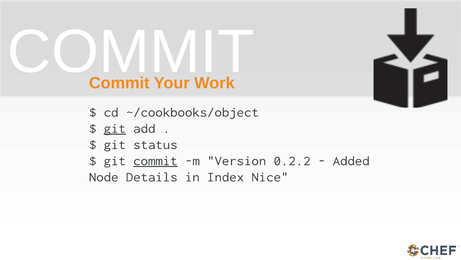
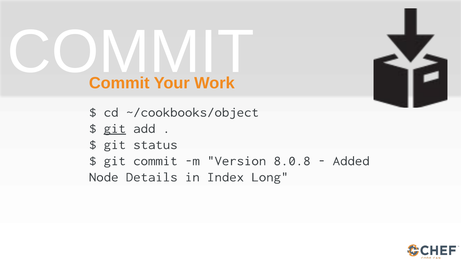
commit at (155, 160) underline: present -> none
0.2.2: 0.2.2 -> 8.0.8
Nice: Nice -> Long
